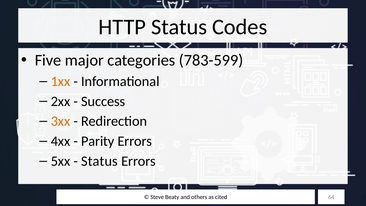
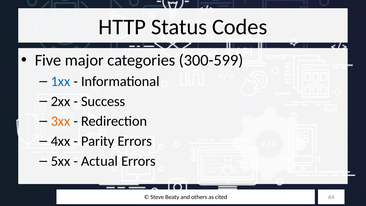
783-599: 783-599 -> 300-599
1xx colour: orange -> blue
Status at (99, 161): Status -> Actual
